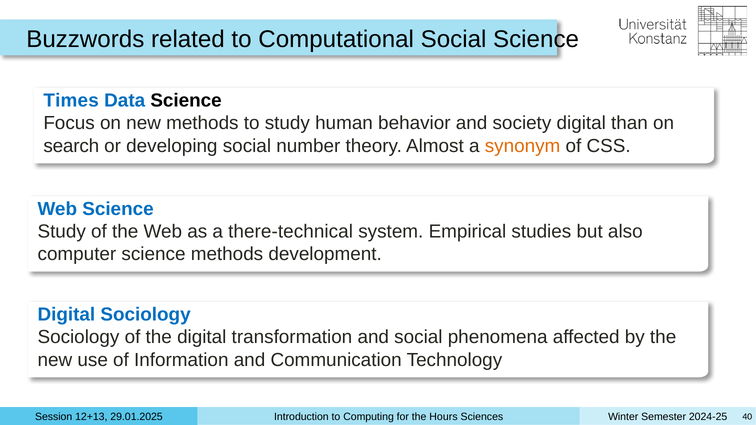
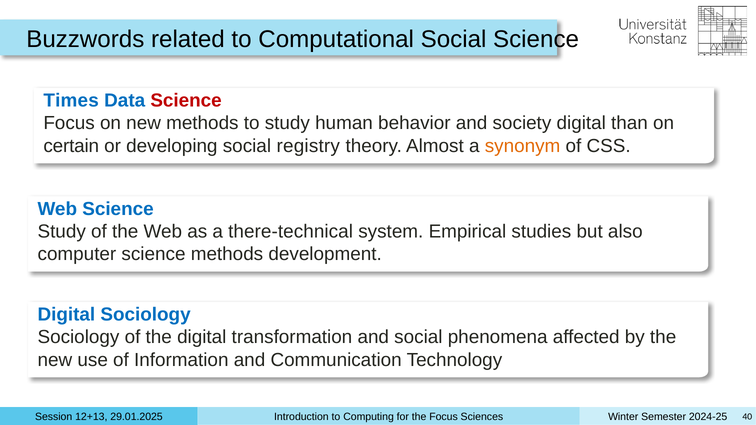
Science at (186, 101) colour: black -> red
search: search -> certain
number: number -> registry
the Hours: Hours -> Focus
